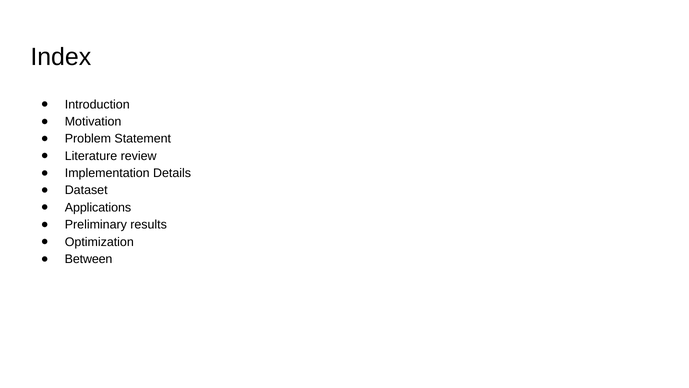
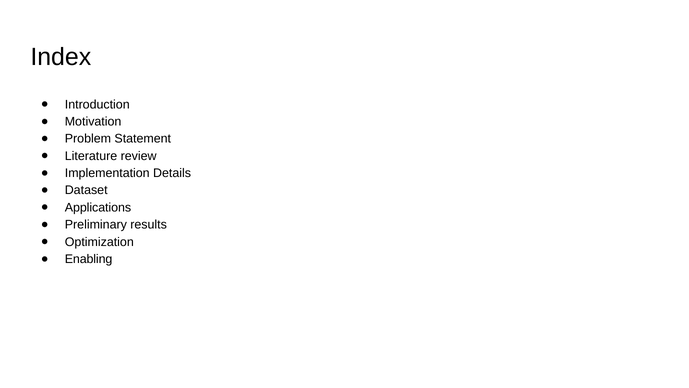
Between: Between -> Enabling
